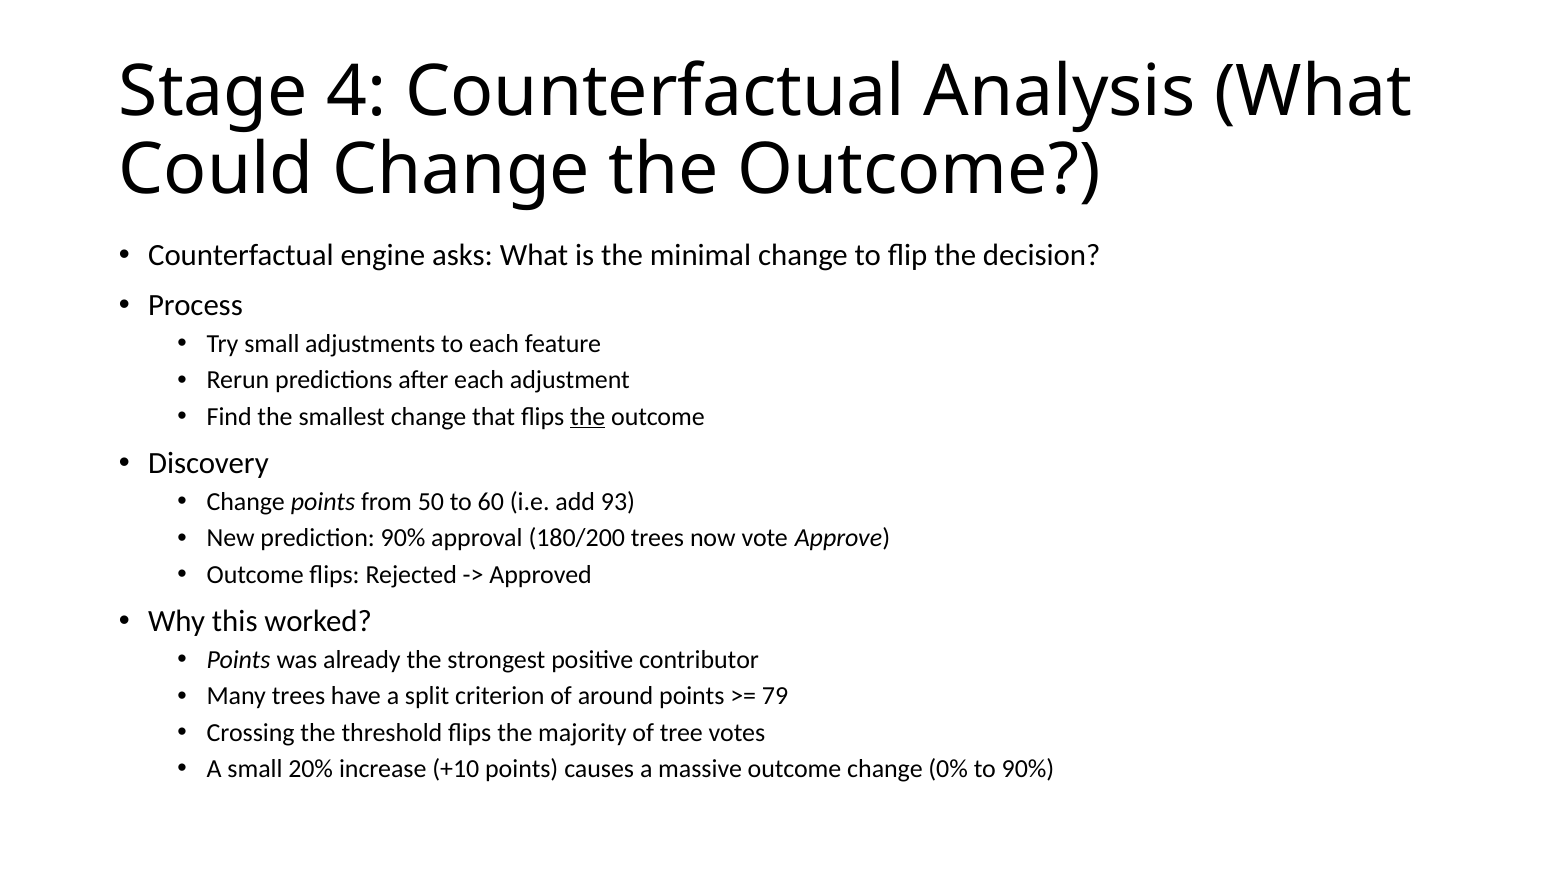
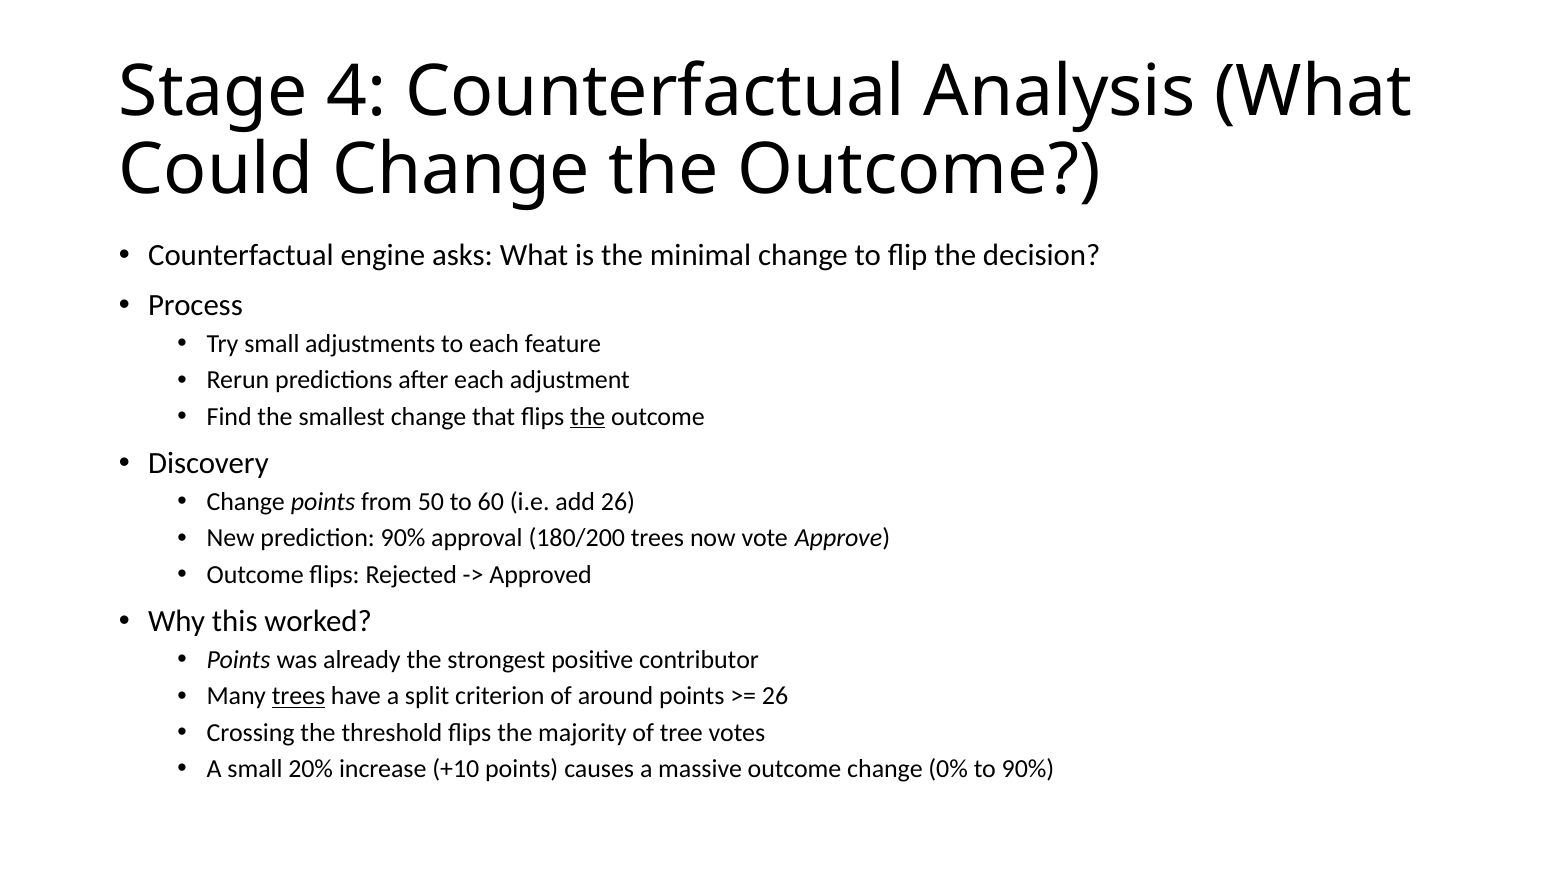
add 93: 93 -> 26
trees at (299, 697) underline: none -> present
79 at (775, 697): 79 -> 26
